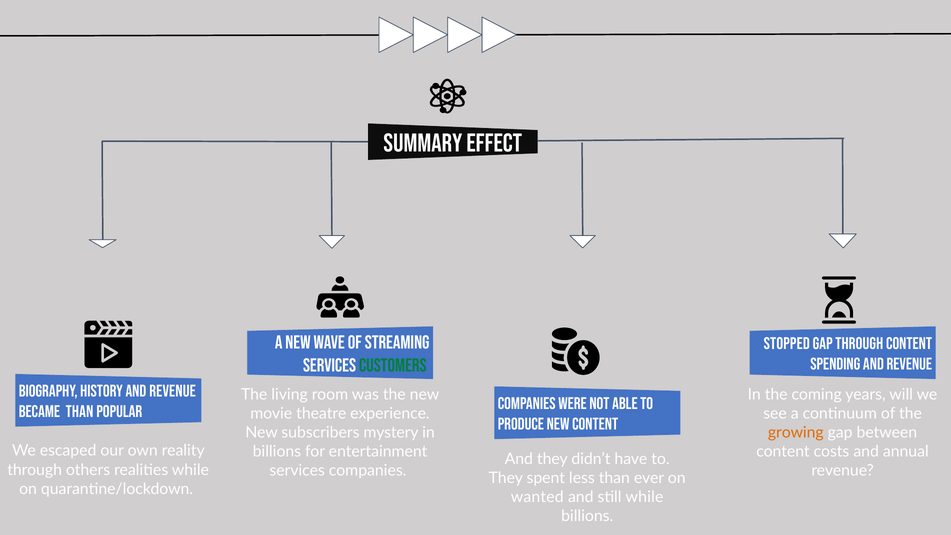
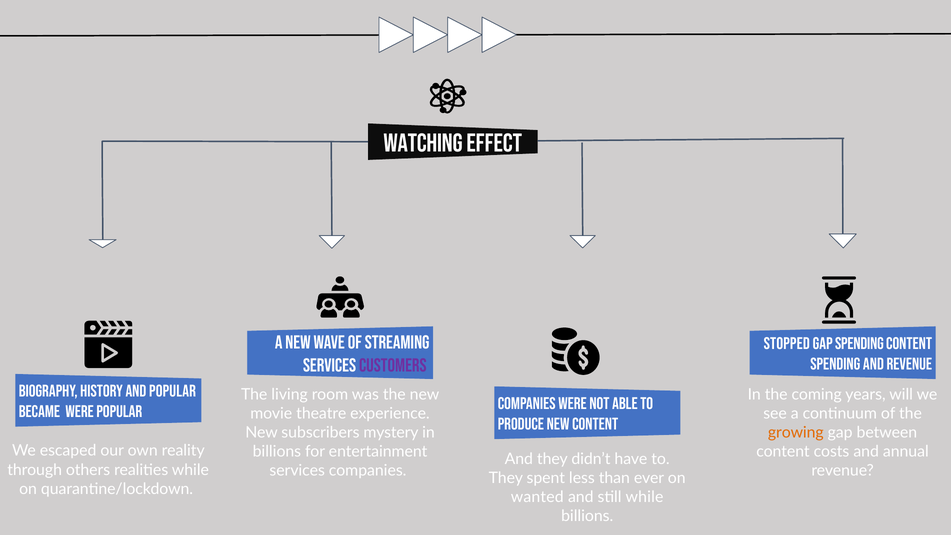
Summary: Summary -> Watching
gap through: through -> spending
customers colour: green -> purple
history and revenue: revenue -> popular
became than: than -> were
